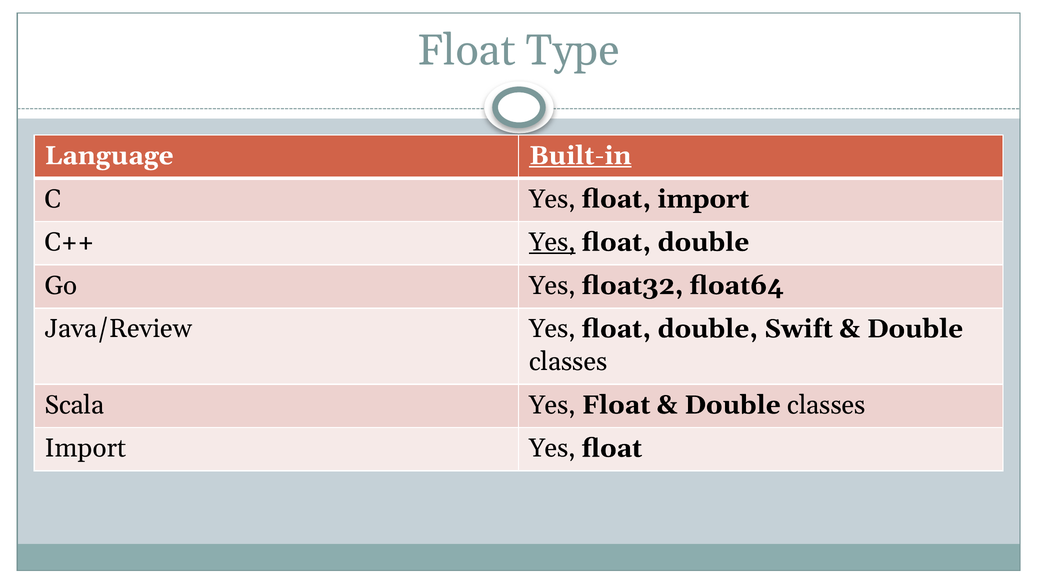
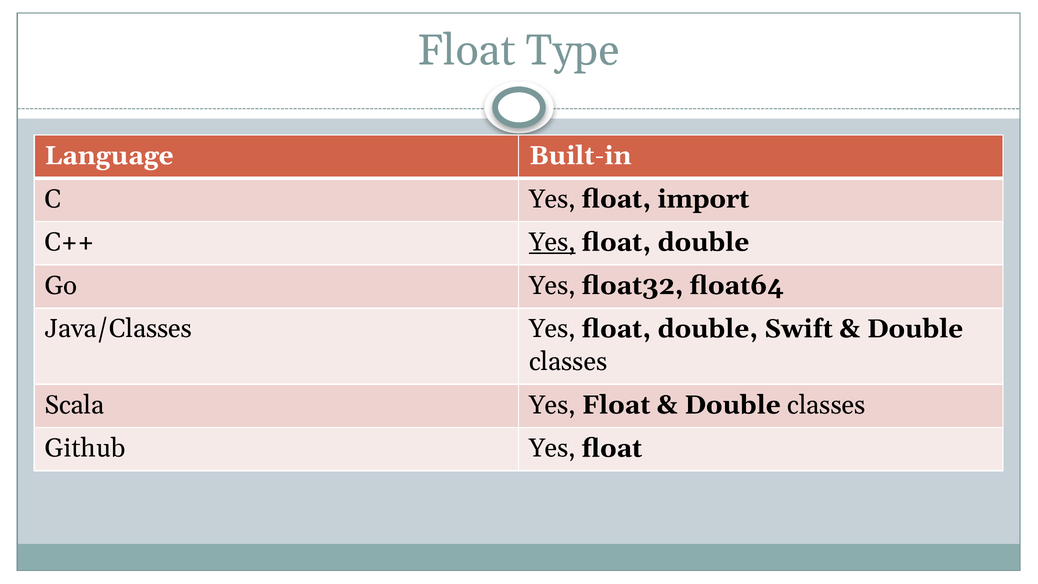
Built-in underline: present -> none
Java/Review: Java/Review -> Java/Classes
Import at (85, 448): Import -> Github
